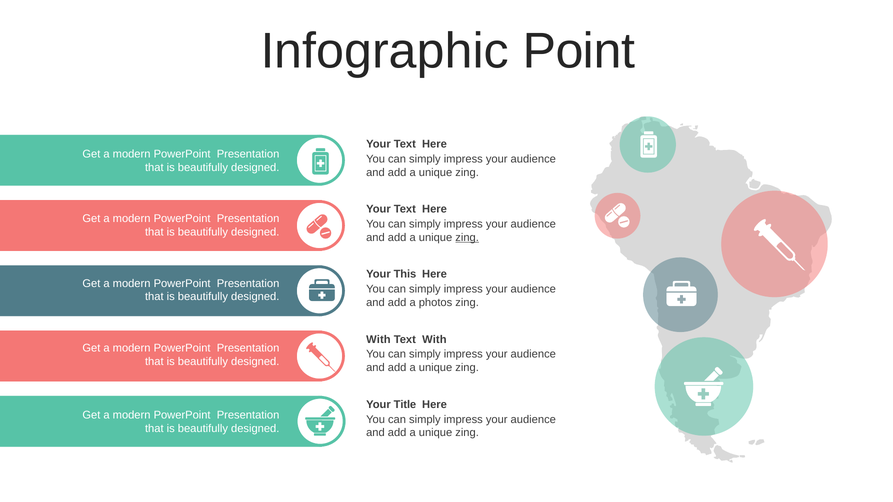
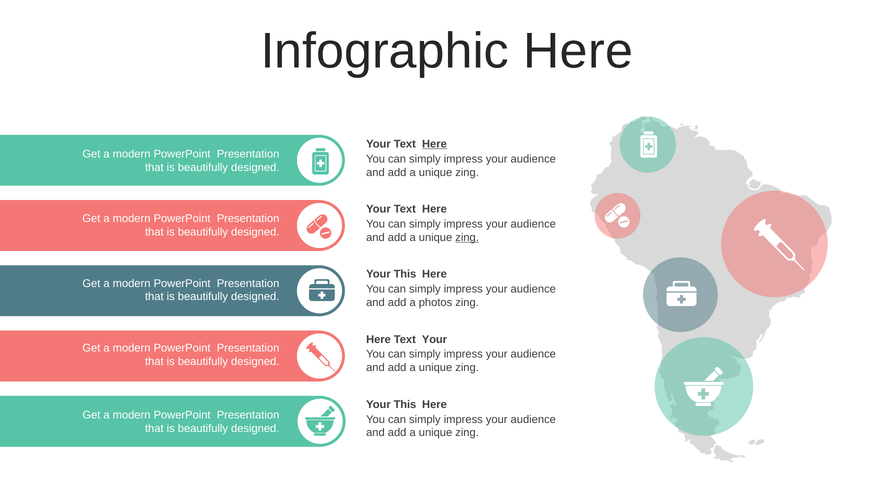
Infographic Point: Point -> Here
Here at (434, 144) underline: none -> present
With at (378, 340): With -> Here
Text With: With -> Your
Title at (405, 405): Title -> This
